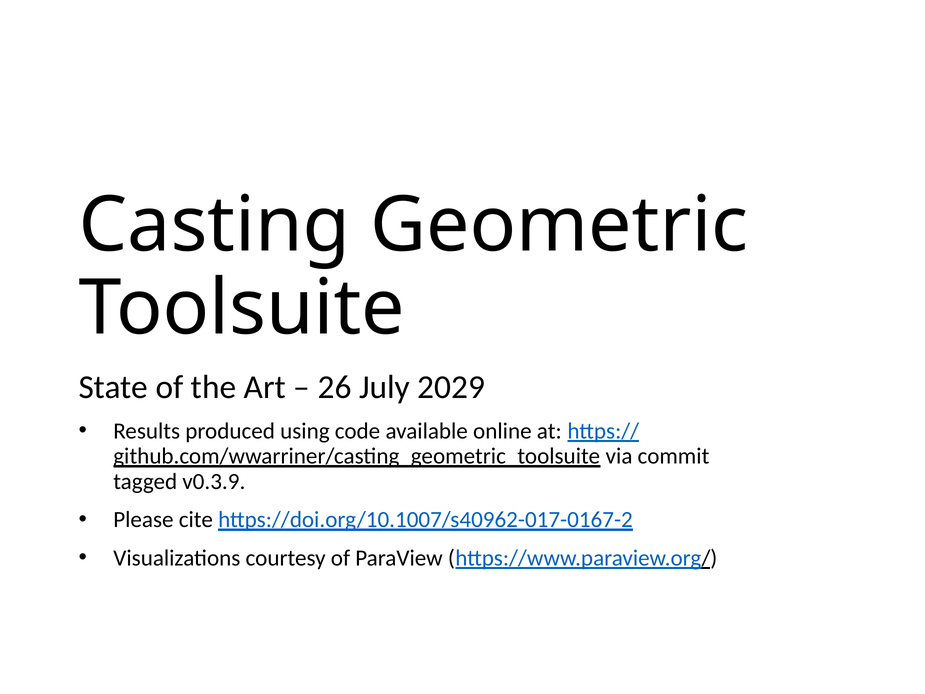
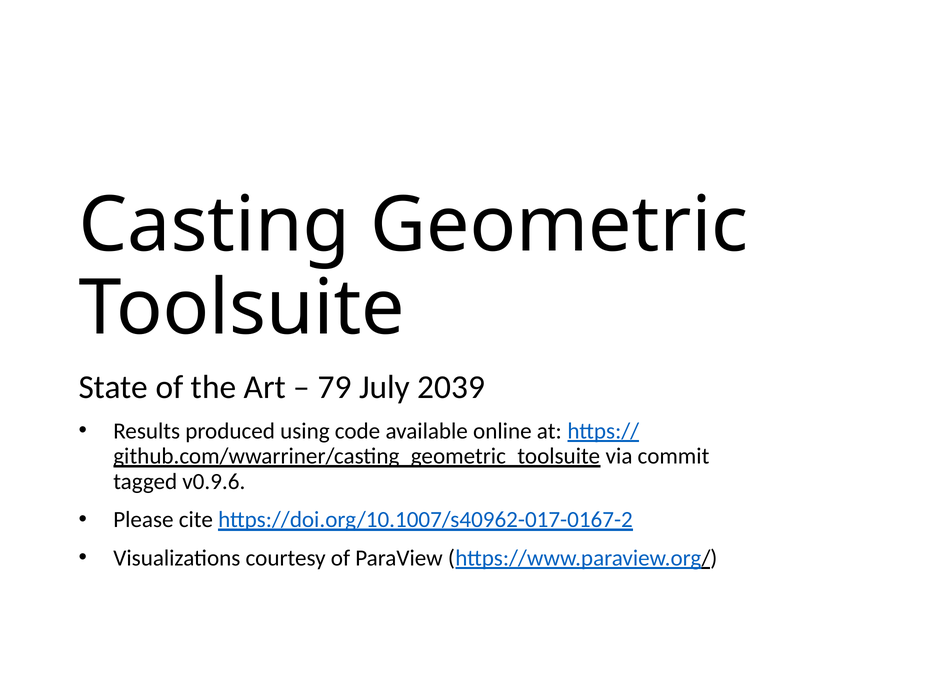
26: 26 -> 79
2029: 2029 -> 2039
v0.3.9: v0.3.9 -> v0.9.6
